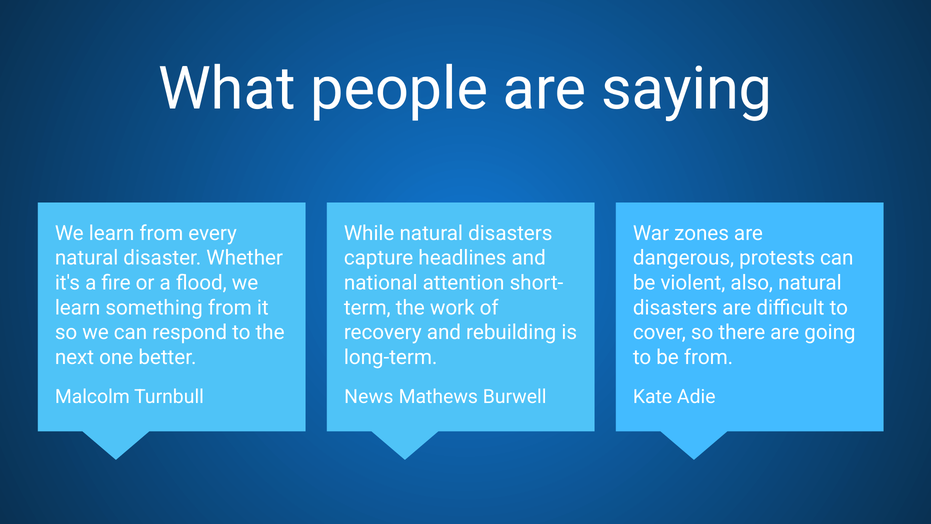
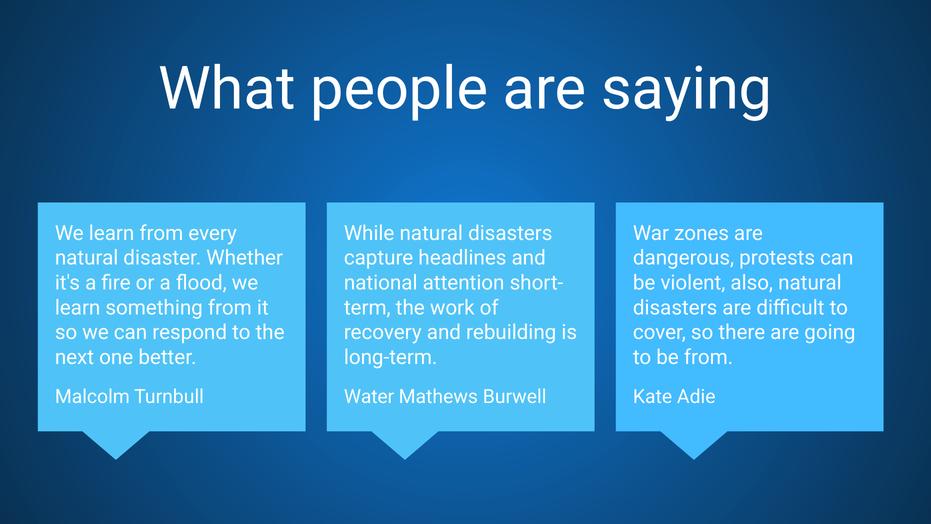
News: News -> Water
